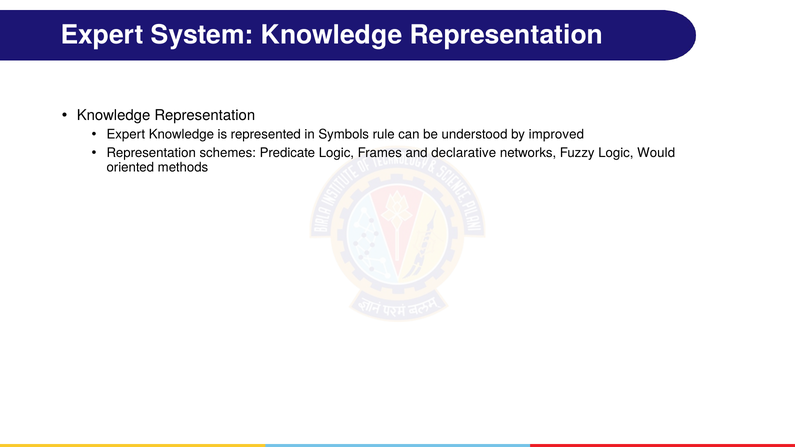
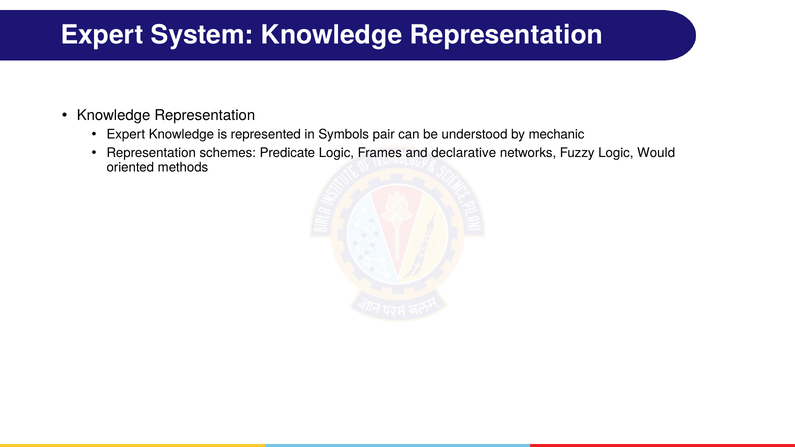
rule: rule -> pair
improved: improved -> mechanic
